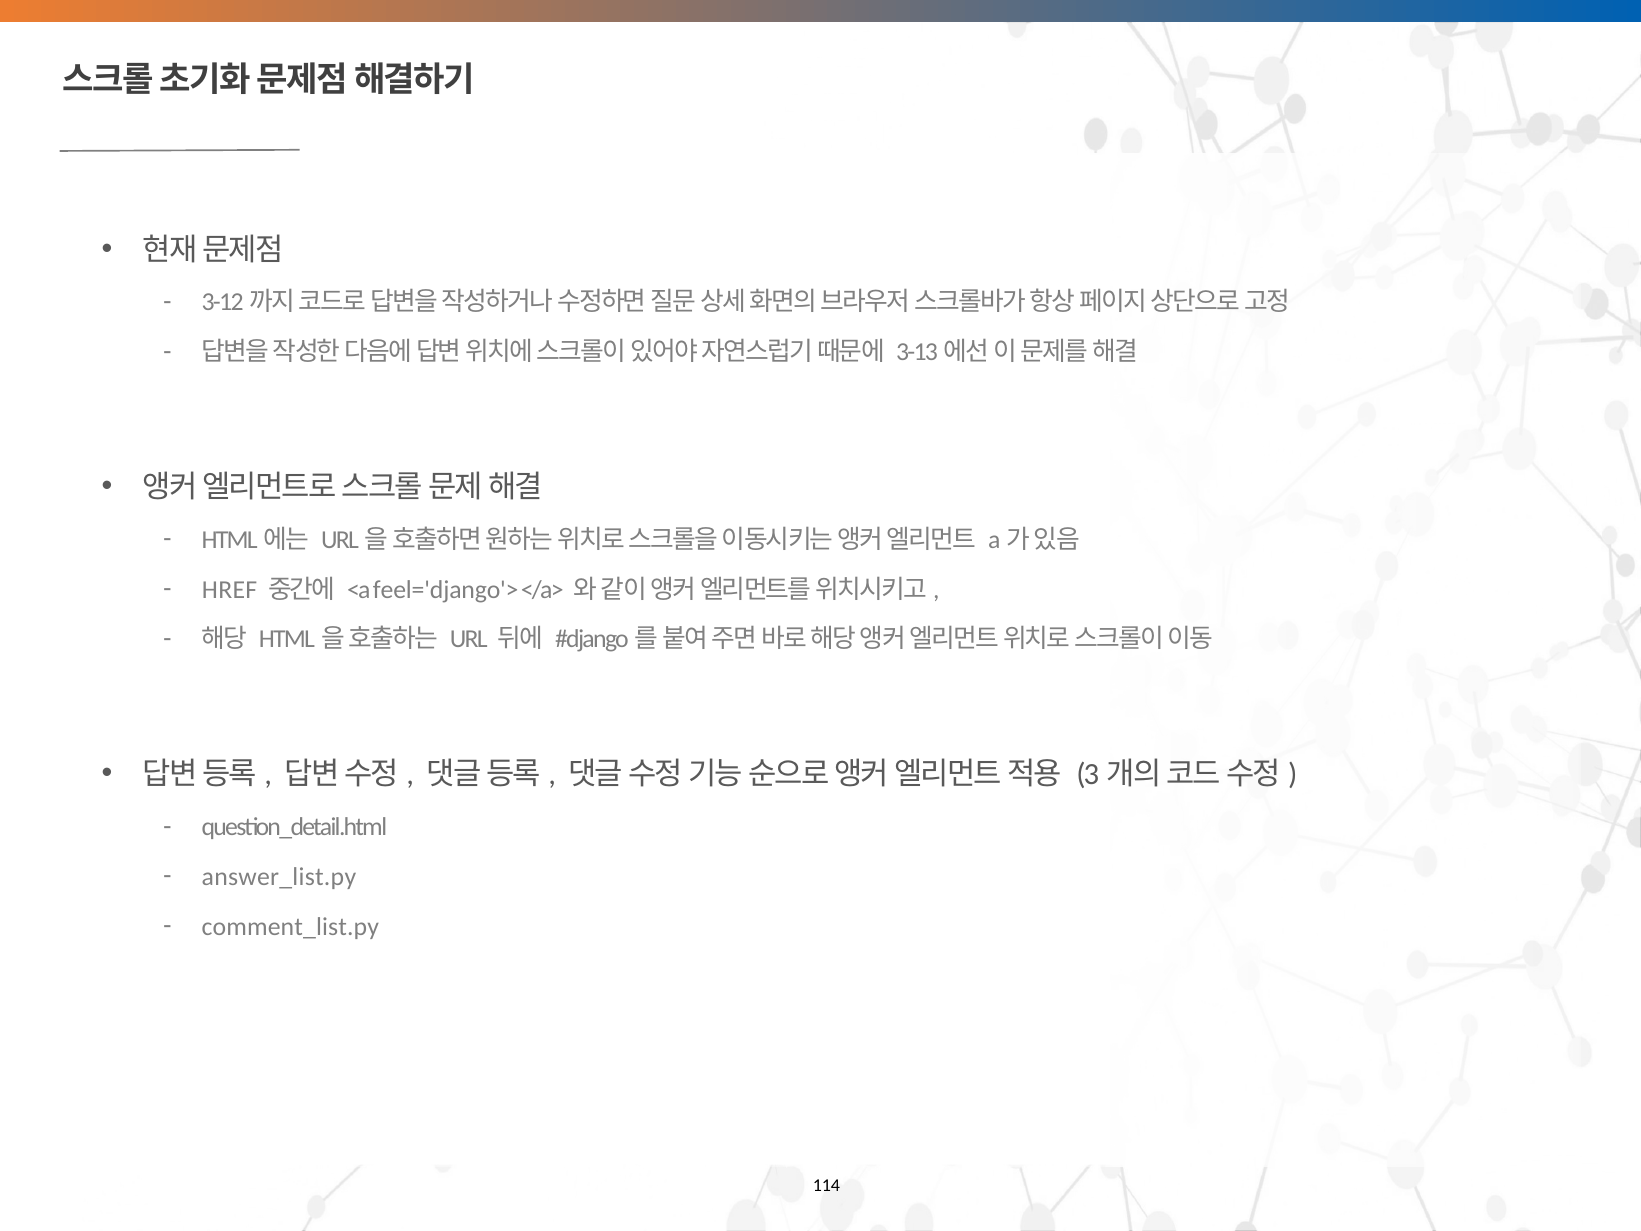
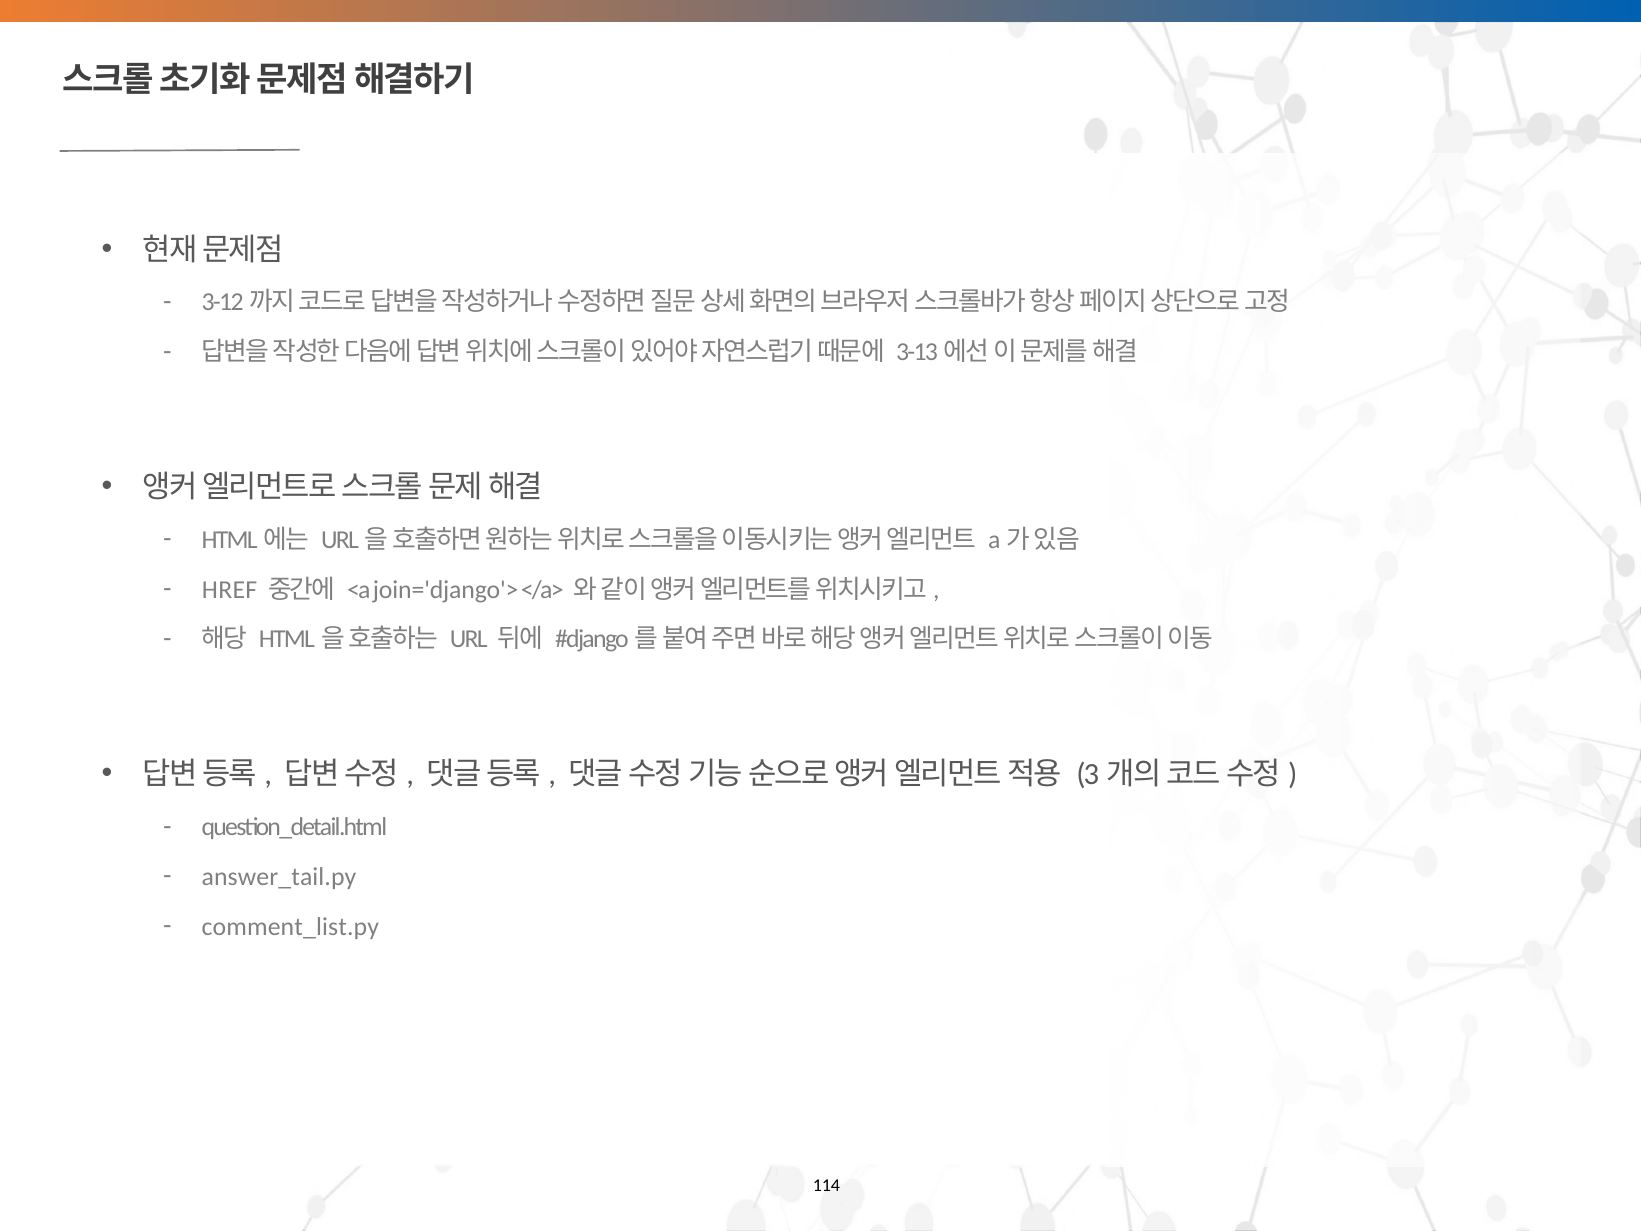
feel='django'>: feel='django'> -> join='django'>
answer_list.py: answer_list.py -> answer_tail.py
